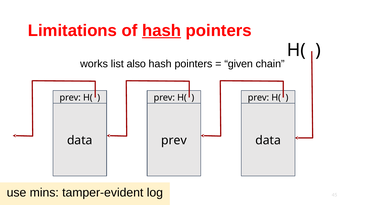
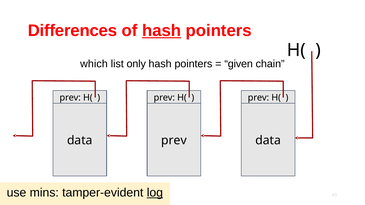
Limitations: Limitations -> Differences
works: works -> which
also: also -> only
log underline: none -> present
